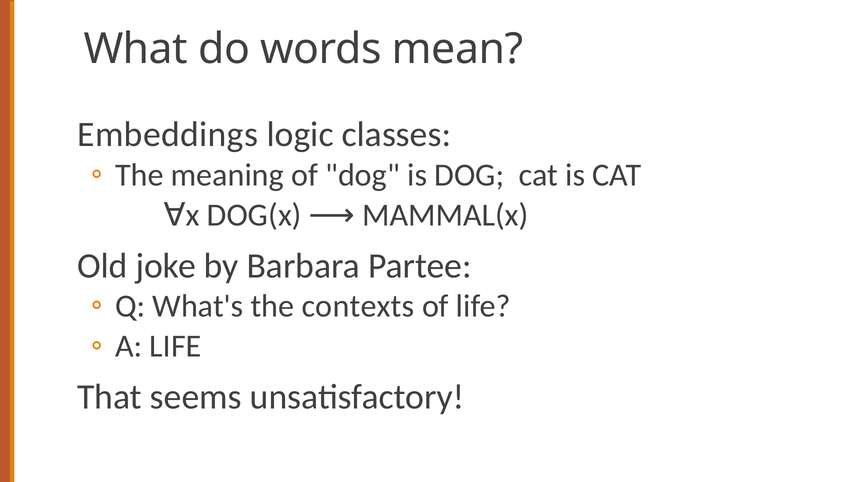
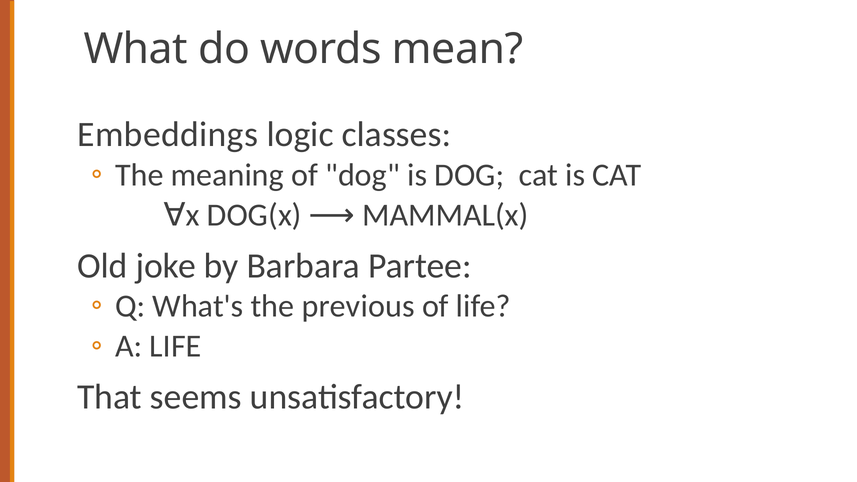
contexts: contexts -> previous
